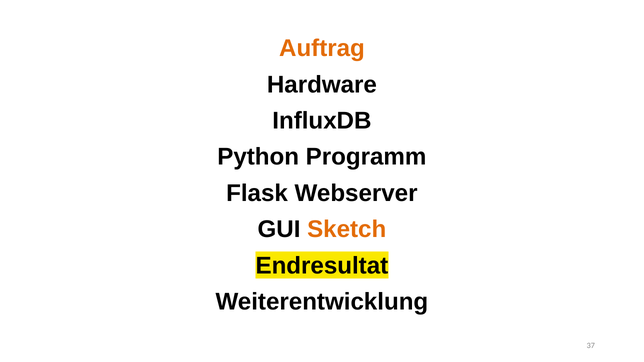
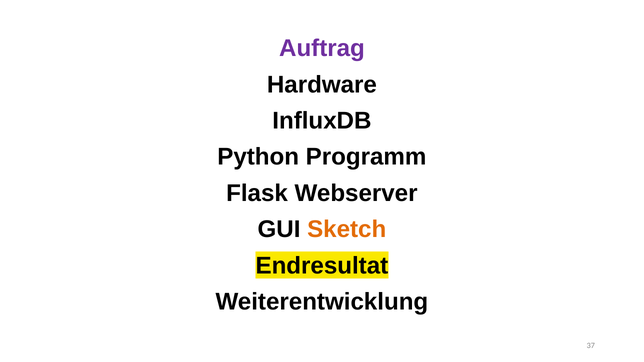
Auftrag colour: orange -> purple
